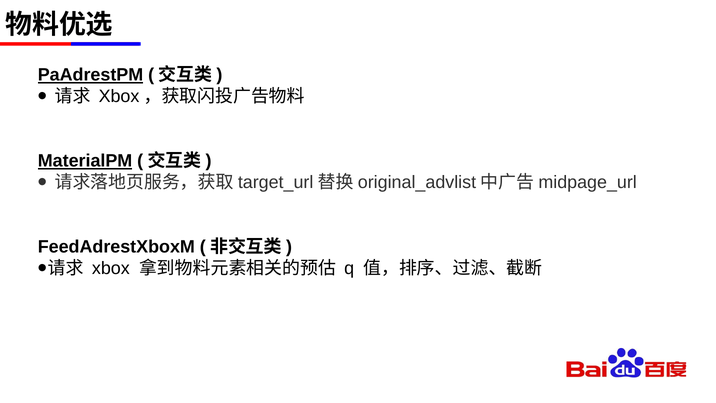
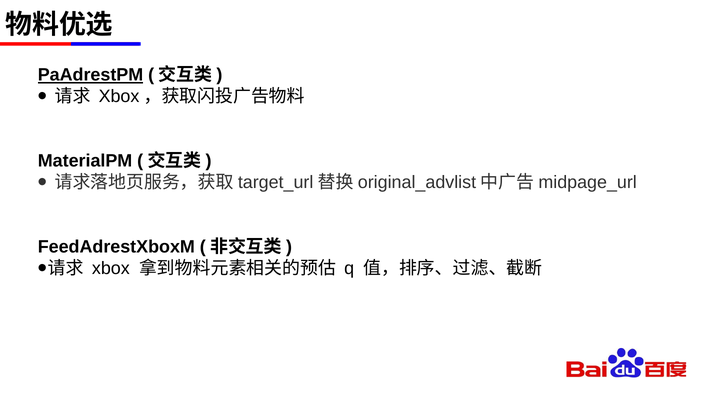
MaterialPM underline: present -> none
